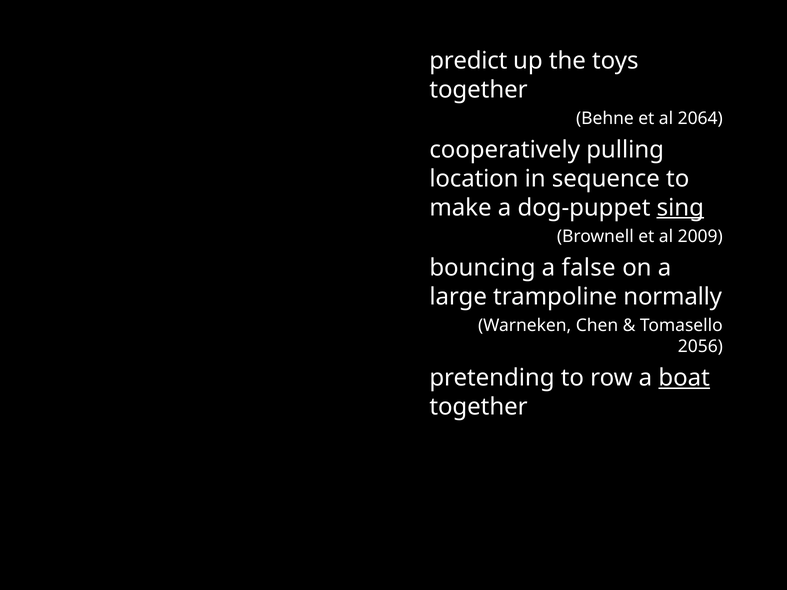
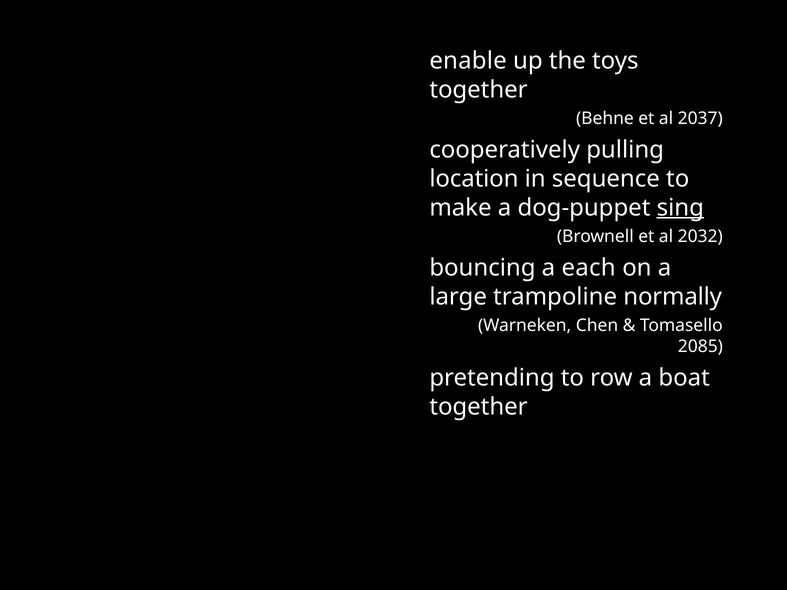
predict: predict -> enable
2064: 2064 -> 2037
2009: 2009 -> 2032
false: false -> each
2056: 2056 -> 2085
boat underline: present -> none
